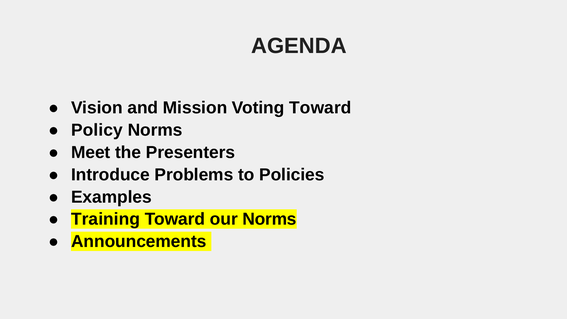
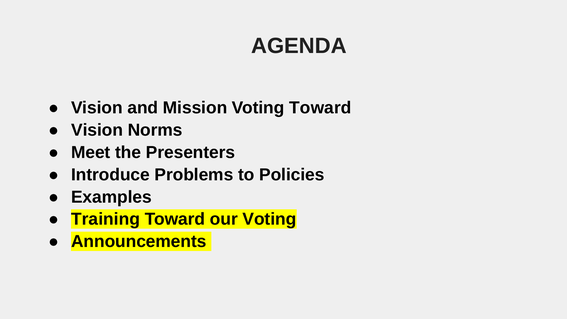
Policy at (97, 130): Policy -> Vision
our Norms: Norms -> Voting
